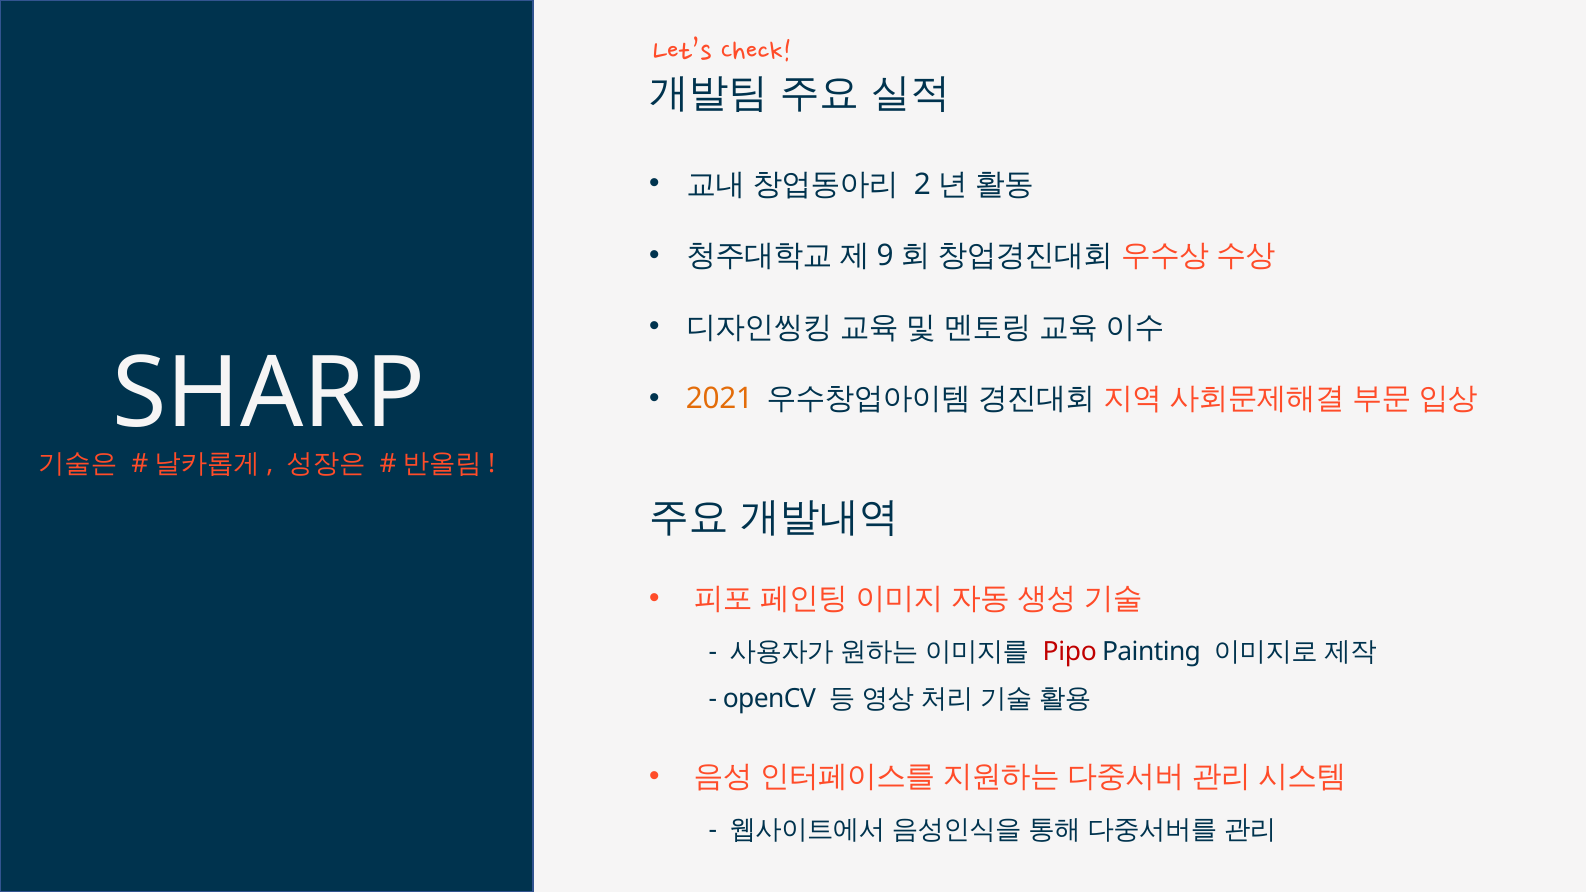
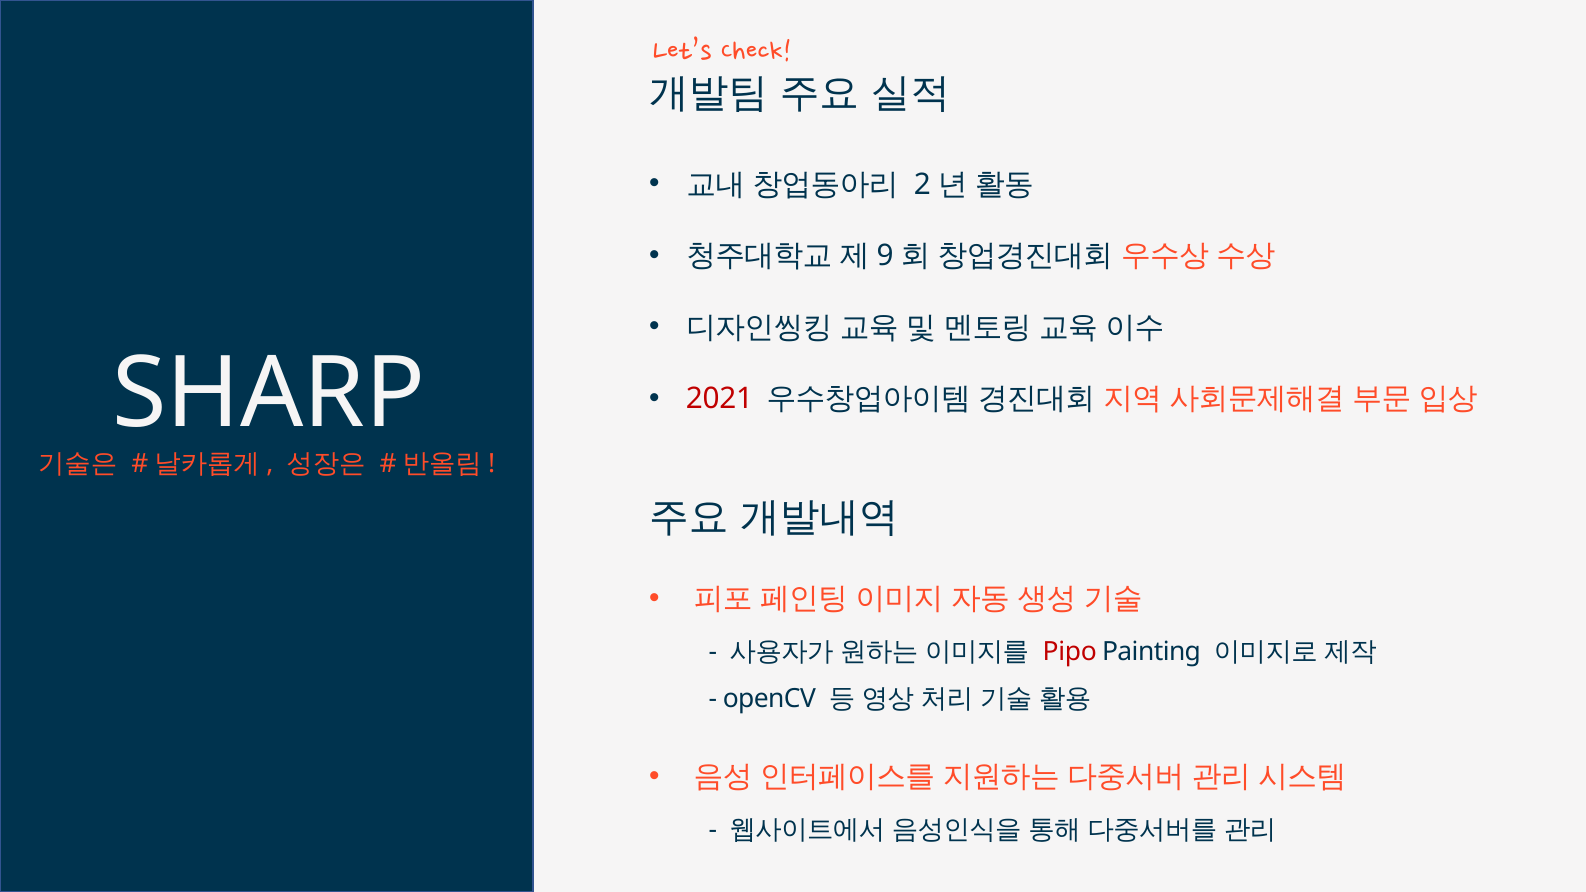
2021 colour: orange -> red
